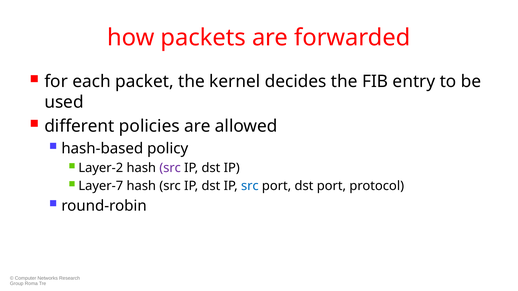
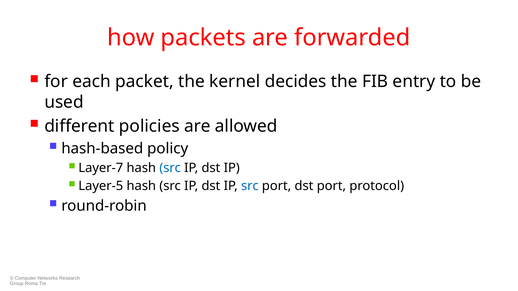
Layer-2: Layer-2 -> Layer-7
src at (170, 168) colour: purple -> blue
Layer-7: Layer-7 -> Layer-5
